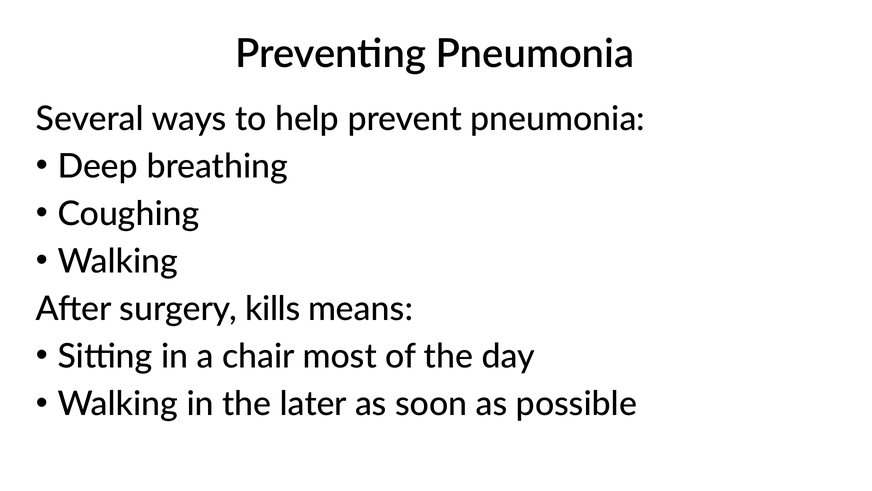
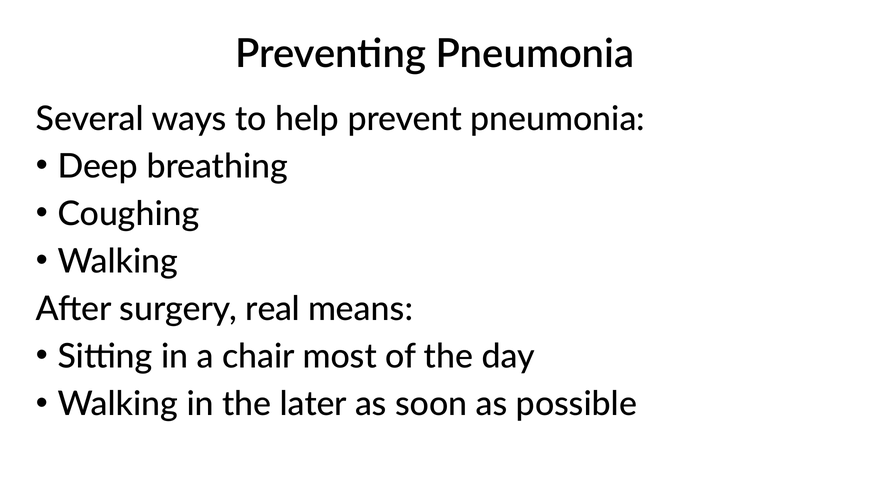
kills: kills -> real
